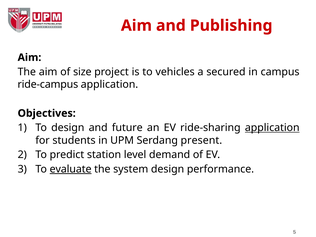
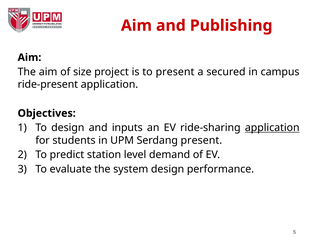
to vehicles: vehicles -> present
ride-campus: ride-campus -> ride-present
future: future -> inputs
evaluate underline: present -> none
